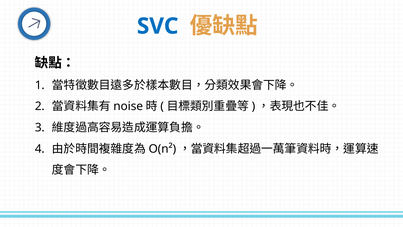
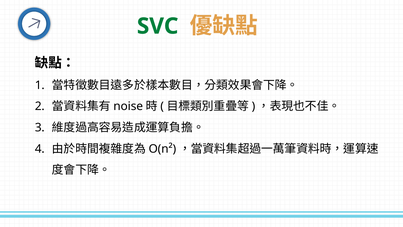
SVC colour: blue -> green
